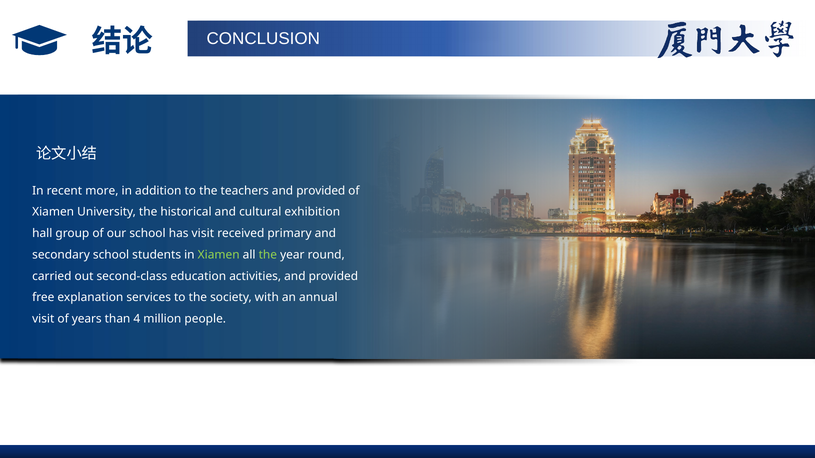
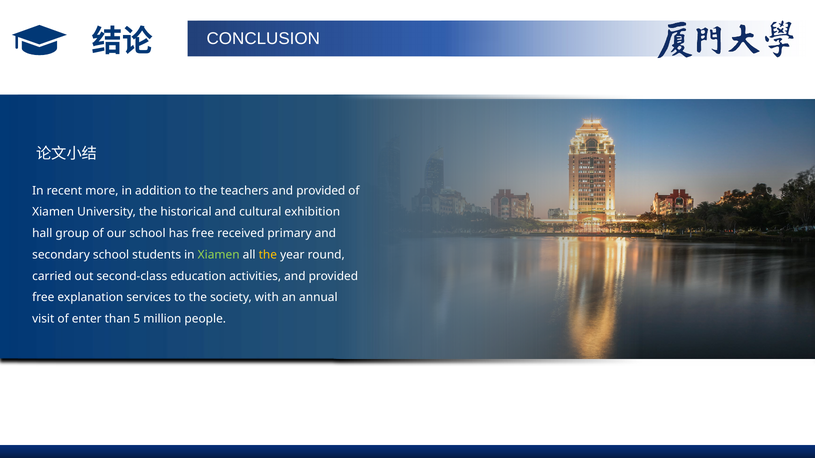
has visit: visit -> free
the at (268, 255) colour: light green -> yellow
years: years -> enter
4: 4 -> 5
